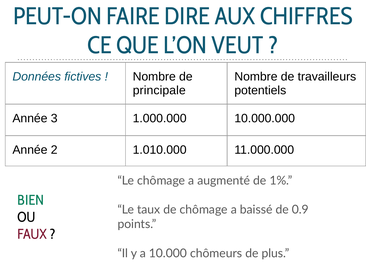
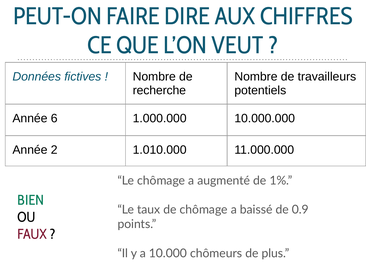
principale: principale -> recherche
3: 3 -> 6
